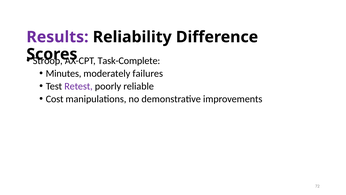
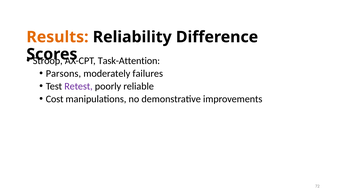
Results colour: purple -> orange
Task-Complete: Task-Complete -> Task-Attention
Minutes: Minutes -> Parsons
